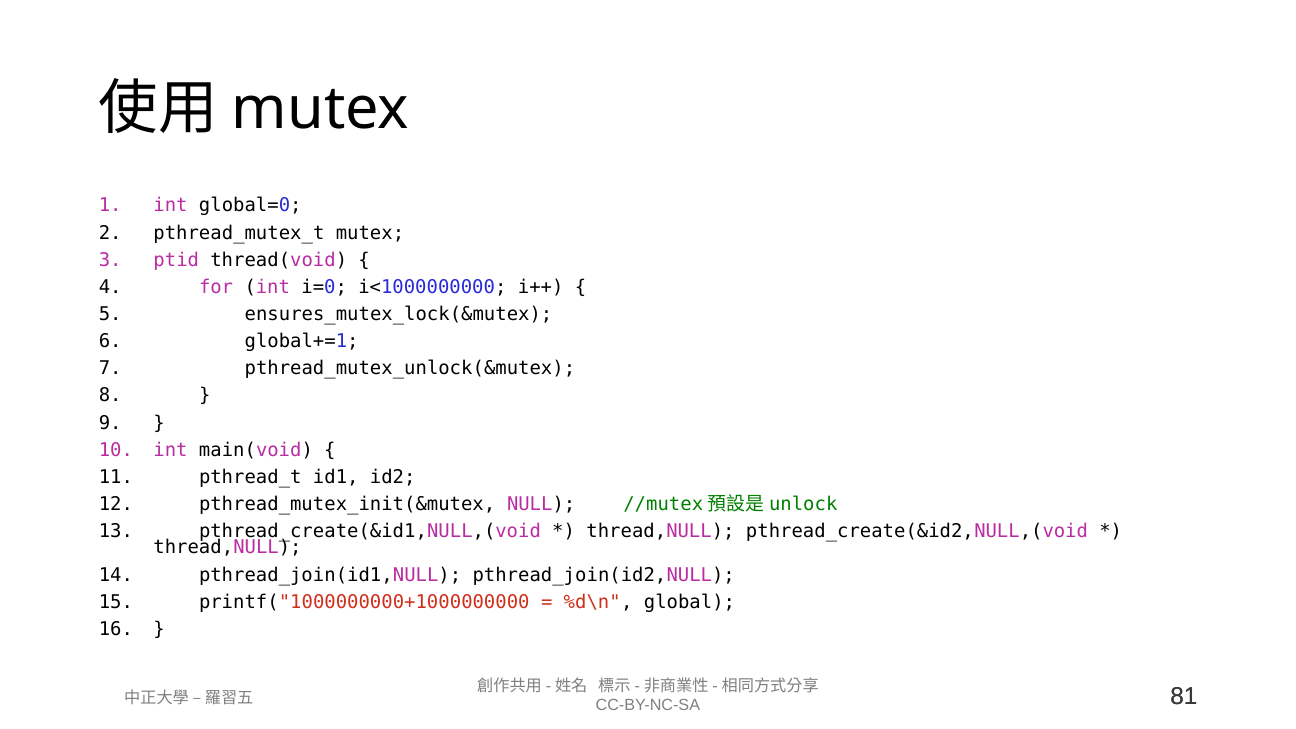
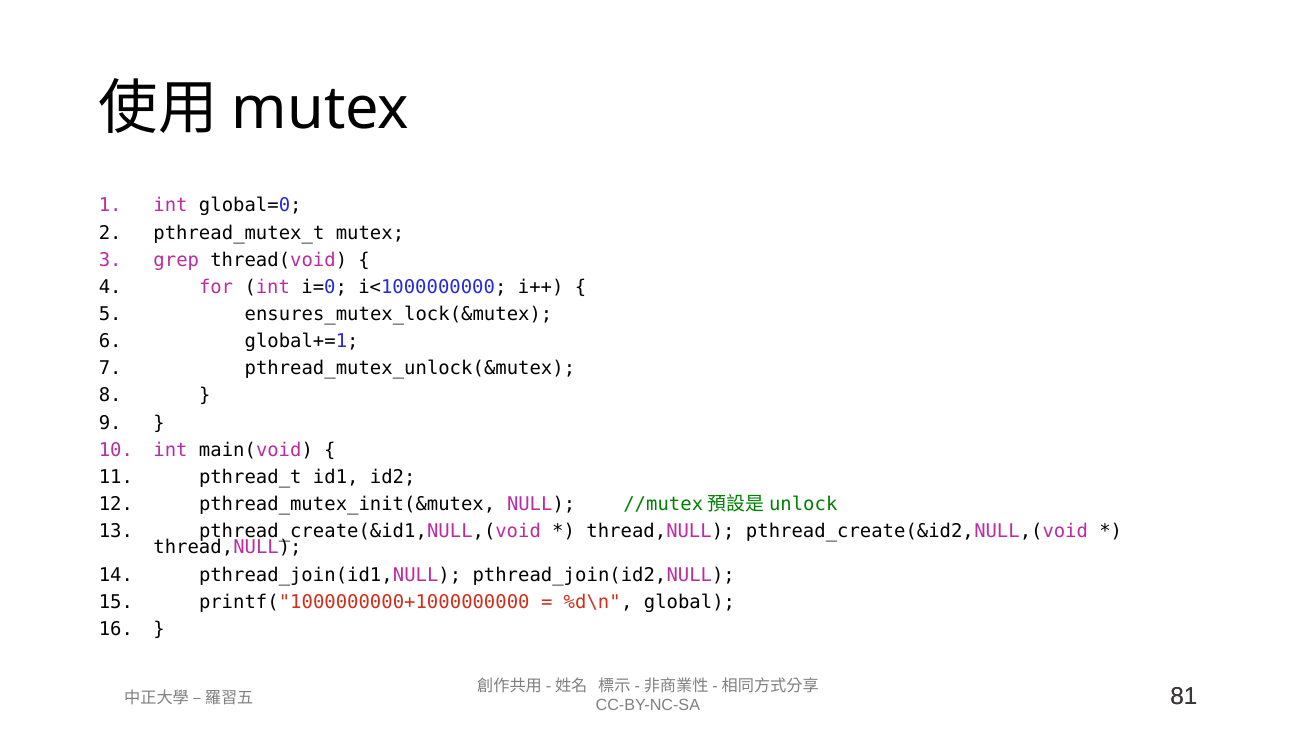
ptid: ptid -> grep
